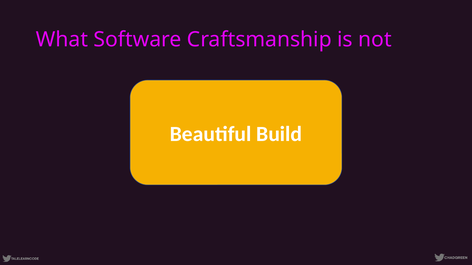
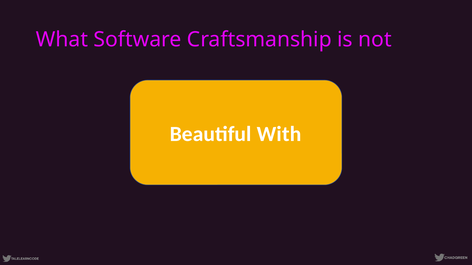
Build: Build -> With
